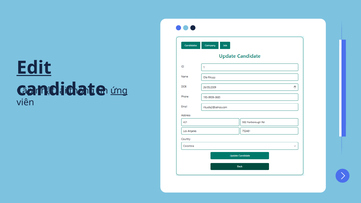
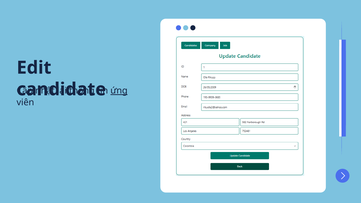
Edit underline: present -> none
